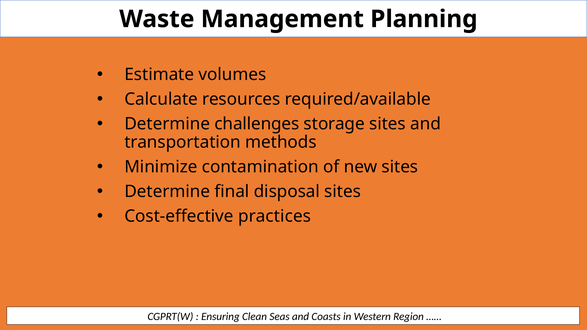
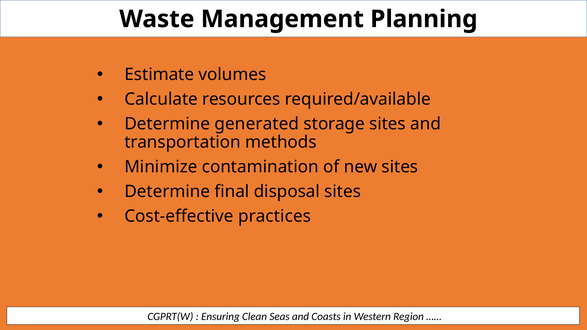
challenges: challenges -> generated
